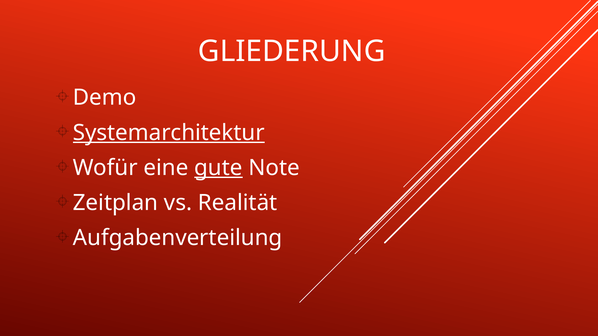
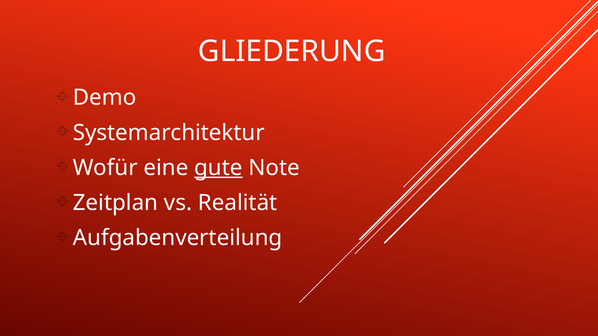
Systemarchitektur underline: present -> none
